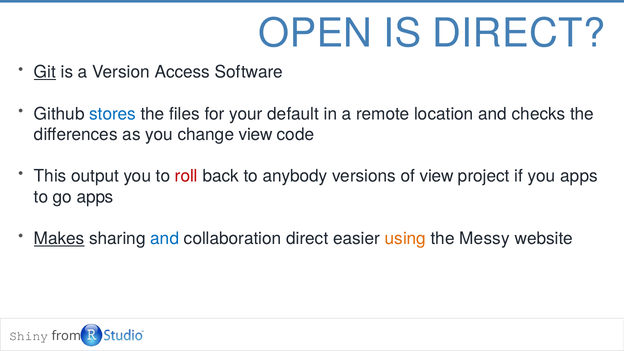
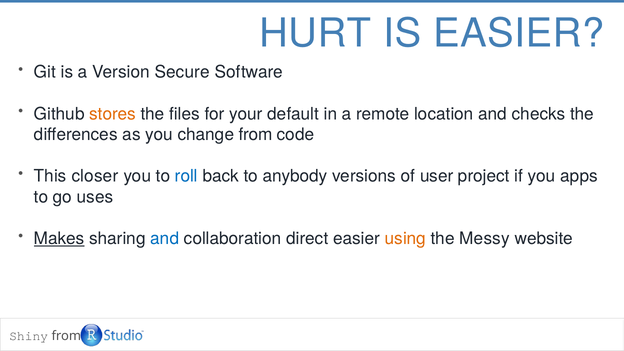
OPEN: OPEN -> HURT
IS DIRECT: DIRECT -> EASIER
Git underline: present -> none
Access: Access -> Secure
stores colour: blue -> orange
change view: view -> from
output: output -> closer
roll colour: red -> blue
of view: view -> user
go apps: apps -> uses
